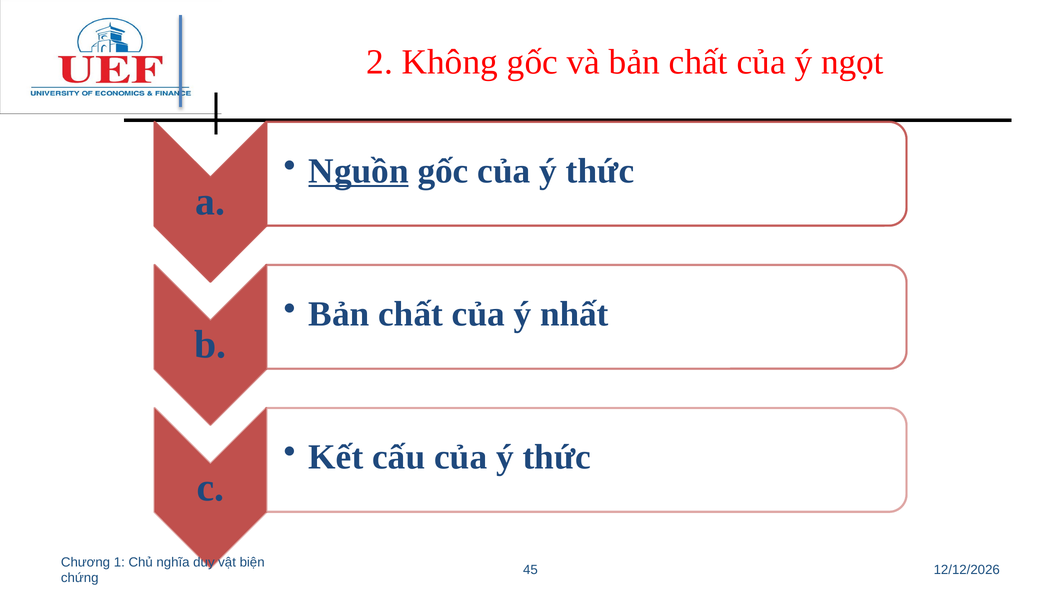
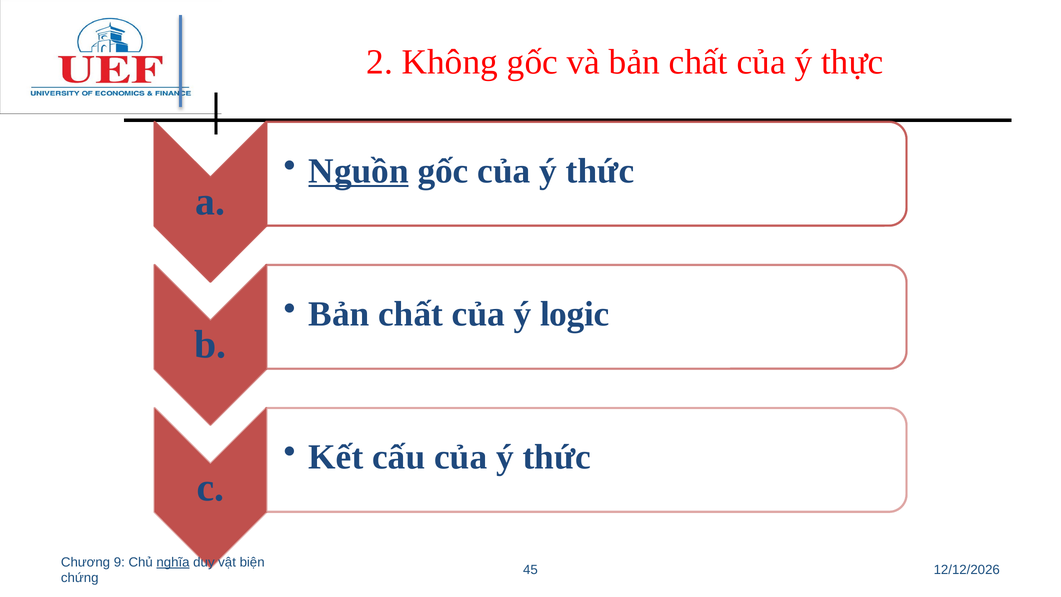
ngọt: ngọt -> thực
nhất: nhất -> logic
1: 1 -> 9
nghĩa underline: none -> present
